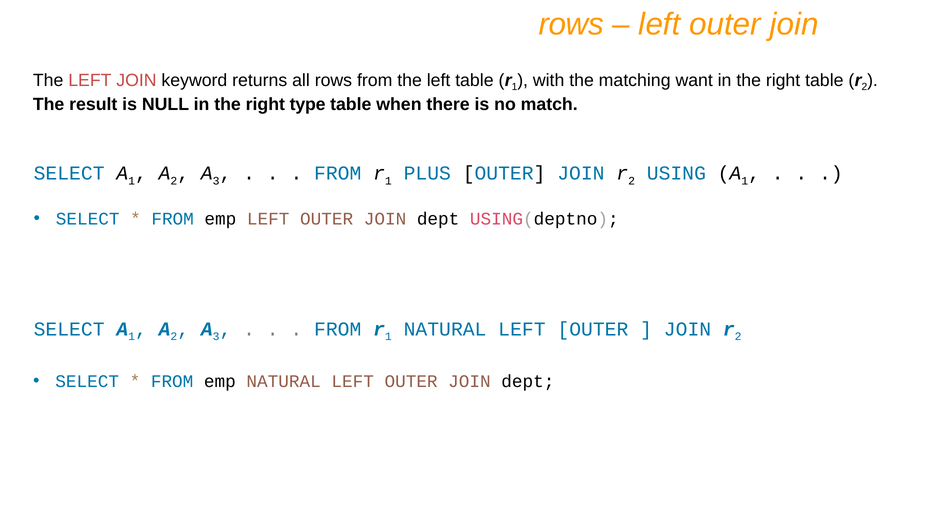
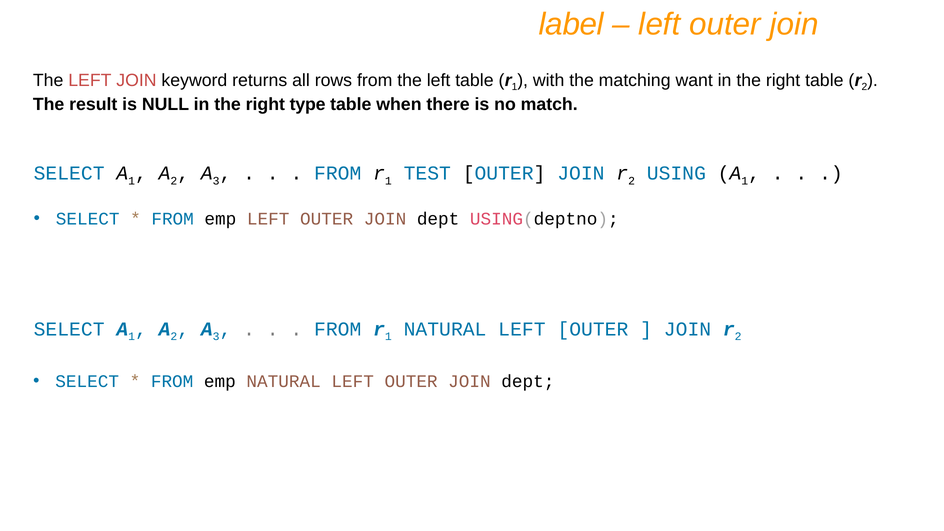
rows at (571, 25): rows -> label
PLUS: PLUS -> TEST
